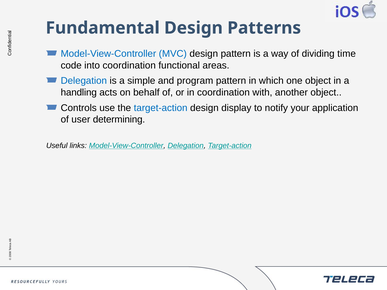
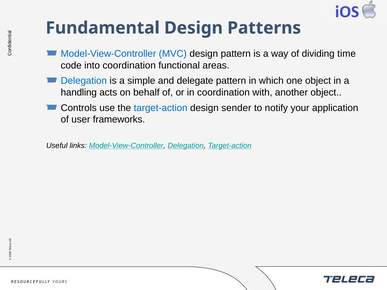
program: program -> delegate
display: display -> sender
determining: determining -> frameworks
